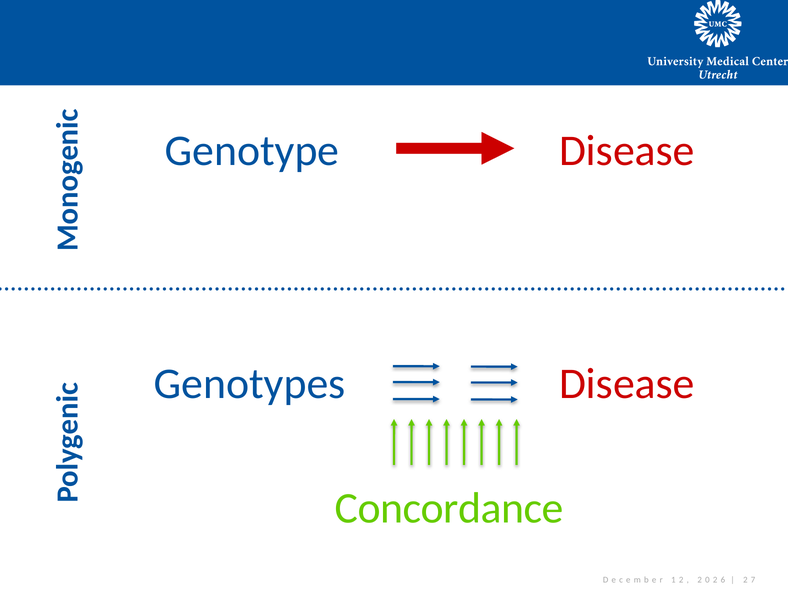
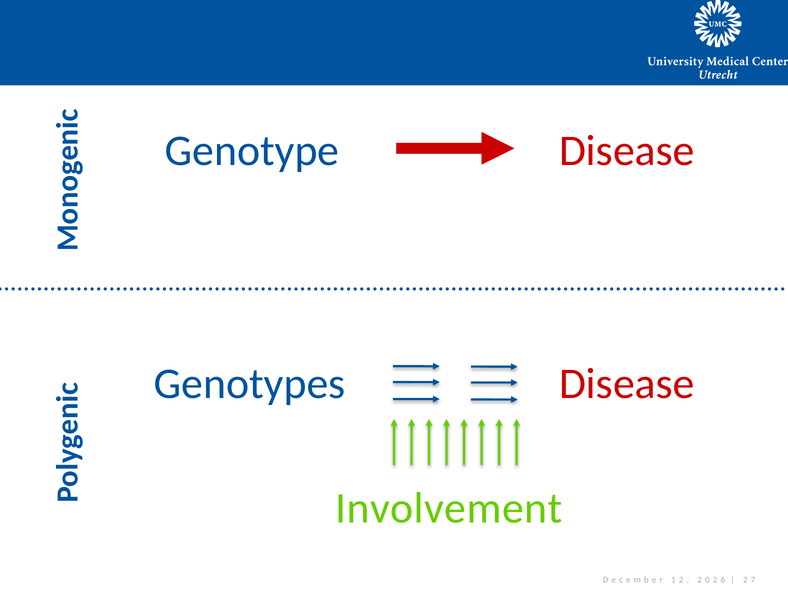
Concordance: Concordance -> Involvement
